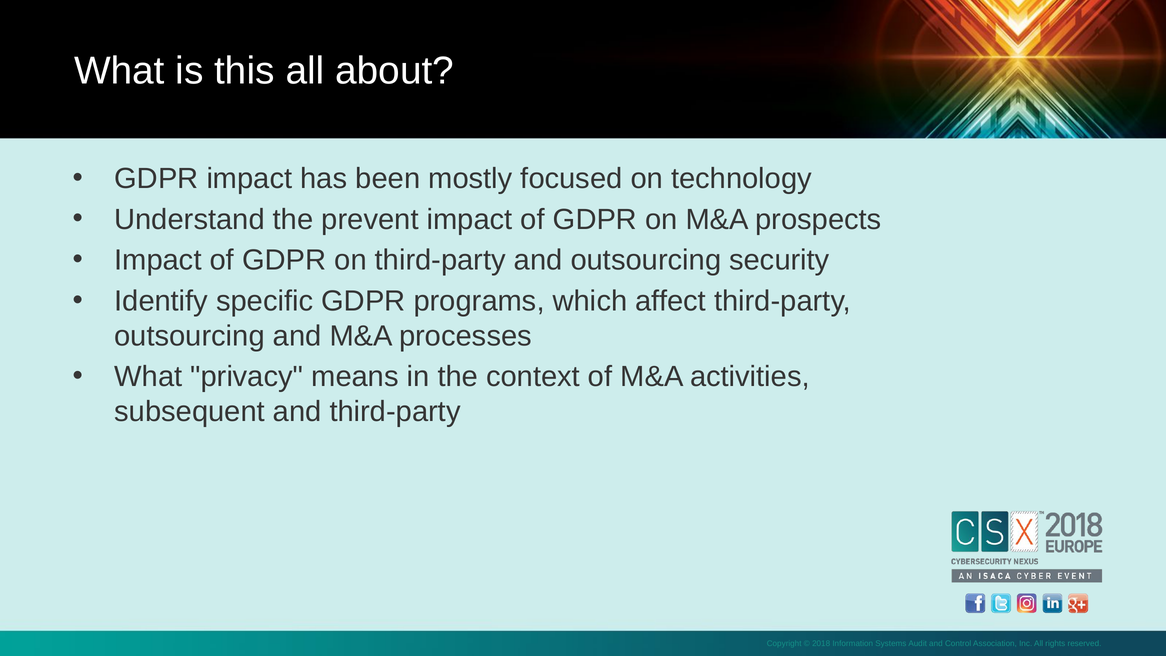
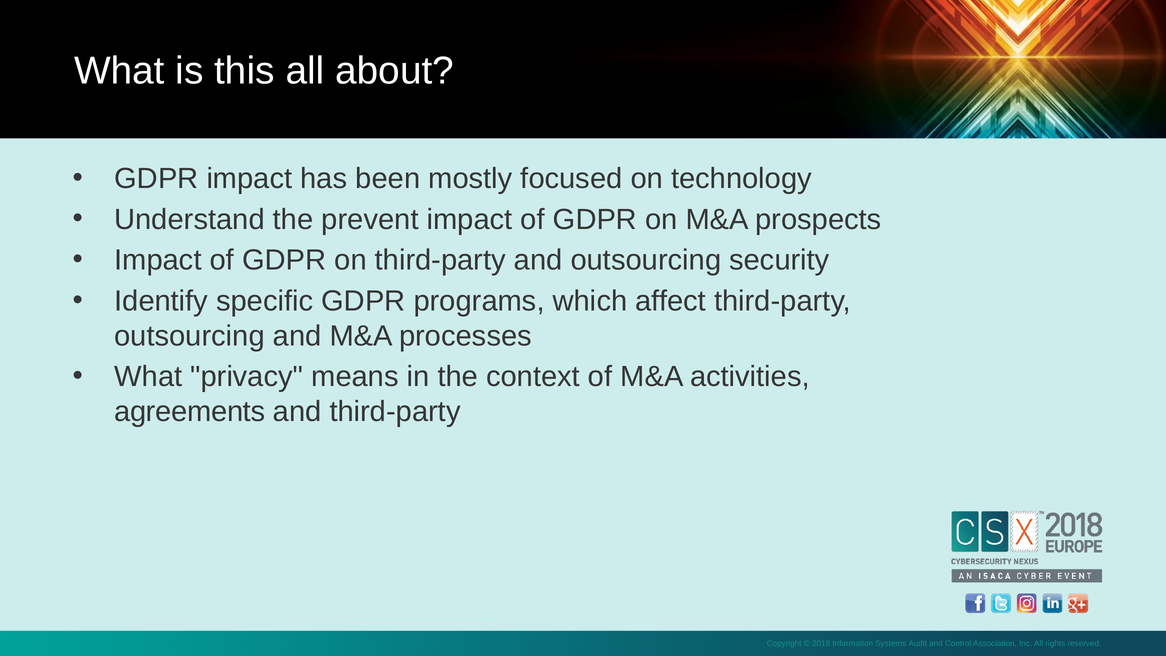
subsequent: subsequent -> agreements
